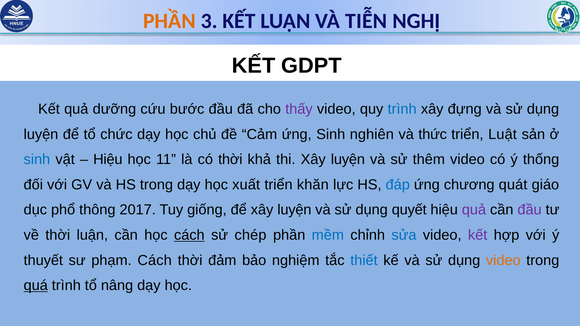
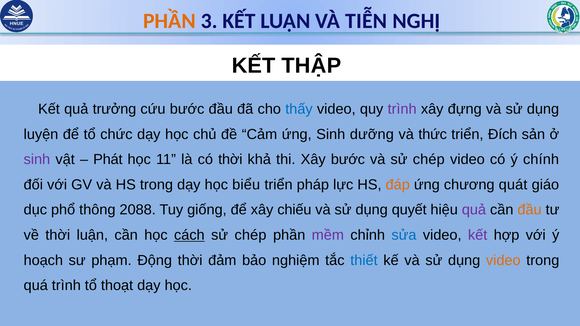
GDPT: GDPT -> THẬP
dưỡng: dưỡng -> trưởng
thấy colour: purple -> blue
trình at (402, 109) colour: blue -> purple
nghiên: nghiên -> dưỡng
Luật: Luật -> Đích
sinh at (37, 160) colour: blue -> purple
Hiệu at (108, 160): Hiệu -> Phát
thi Xây luyện: luyện -> bước
và sử thêm: thêm -> chép
thống: thống -> chính
xuất: xuất -> biểu
khăn: khăn -> pháp
đáp colour: blue -> orange
2017: 2017 -> 2088
để xây luyện: luyện -> chiếu
đầu at (530, 210) colour: purple -> orange
mềm colour: blue -> purple
thuyết: thuyết -> hoạch
phạm Cách: Cách -> Động
quá underline: present -> none
nâng: nâng -> thoạt
